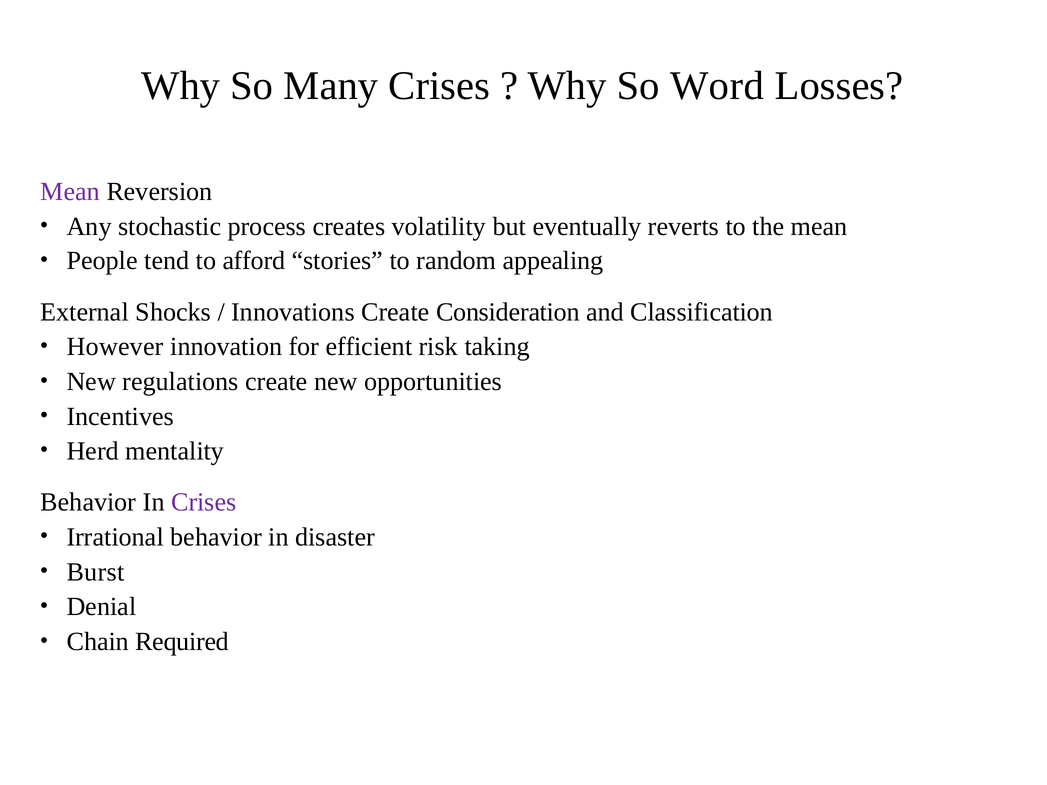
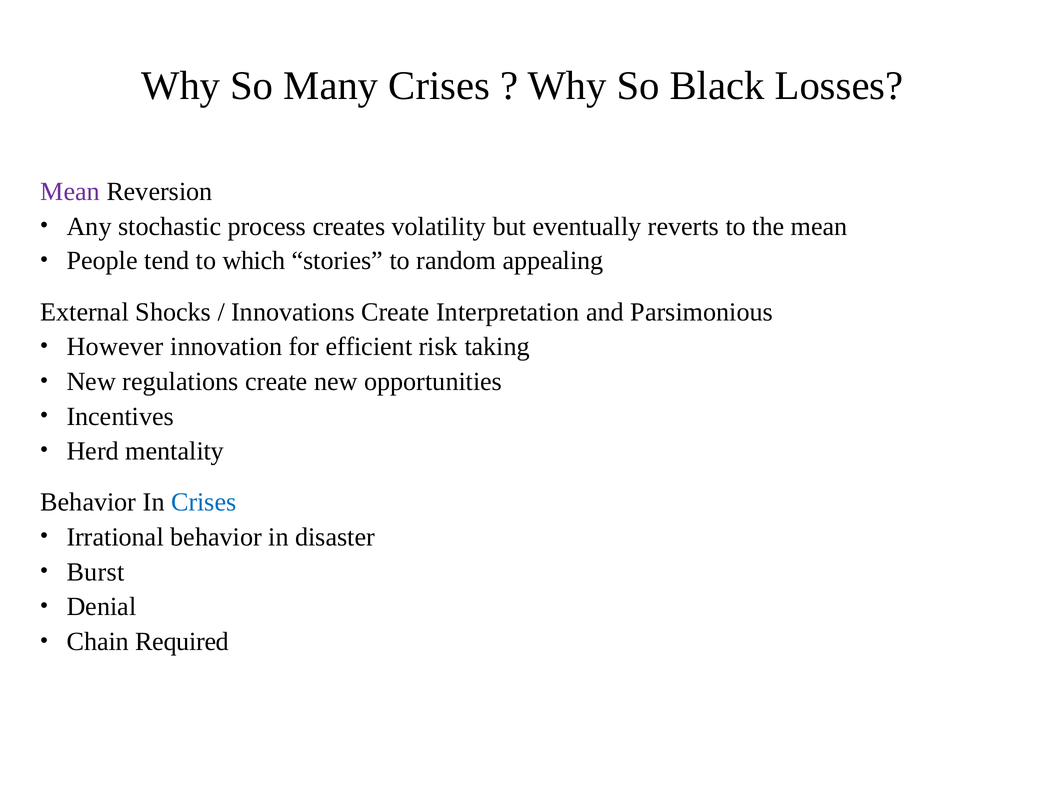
Word: Word -> Black
afford: afford -> which
Consideration: Consideration -> Interpretation
Classification: Classification -> Parsimonious
Crises at (204, 502) colour: purple -> blue
